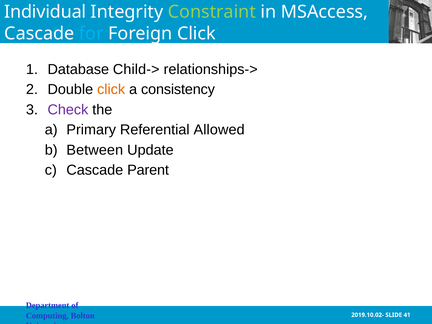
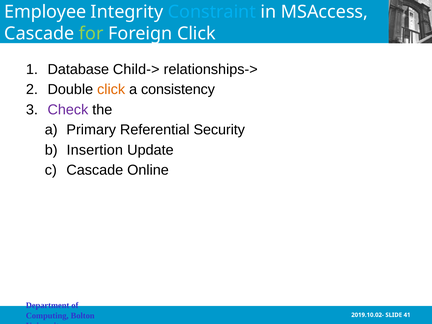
Individual: Individual -> Employee
Constraint colour: light green -> light blue
for colour: light blue -> light green
Allowed: Allowed -> Security
Between: Between -> Insertion
Parent: Parent -> Online
